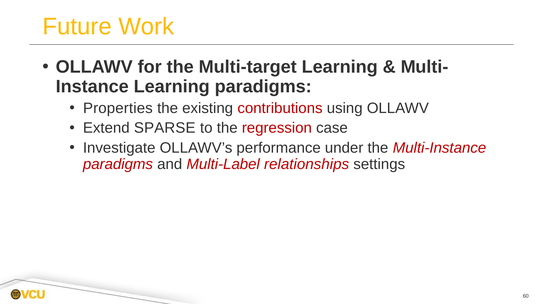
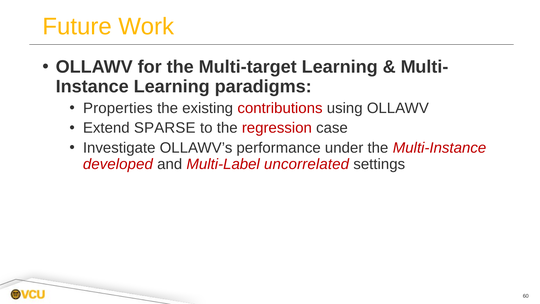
paradigms at (118, 164): paradigms -> developed
relationships: relationships -> uncorrelated
